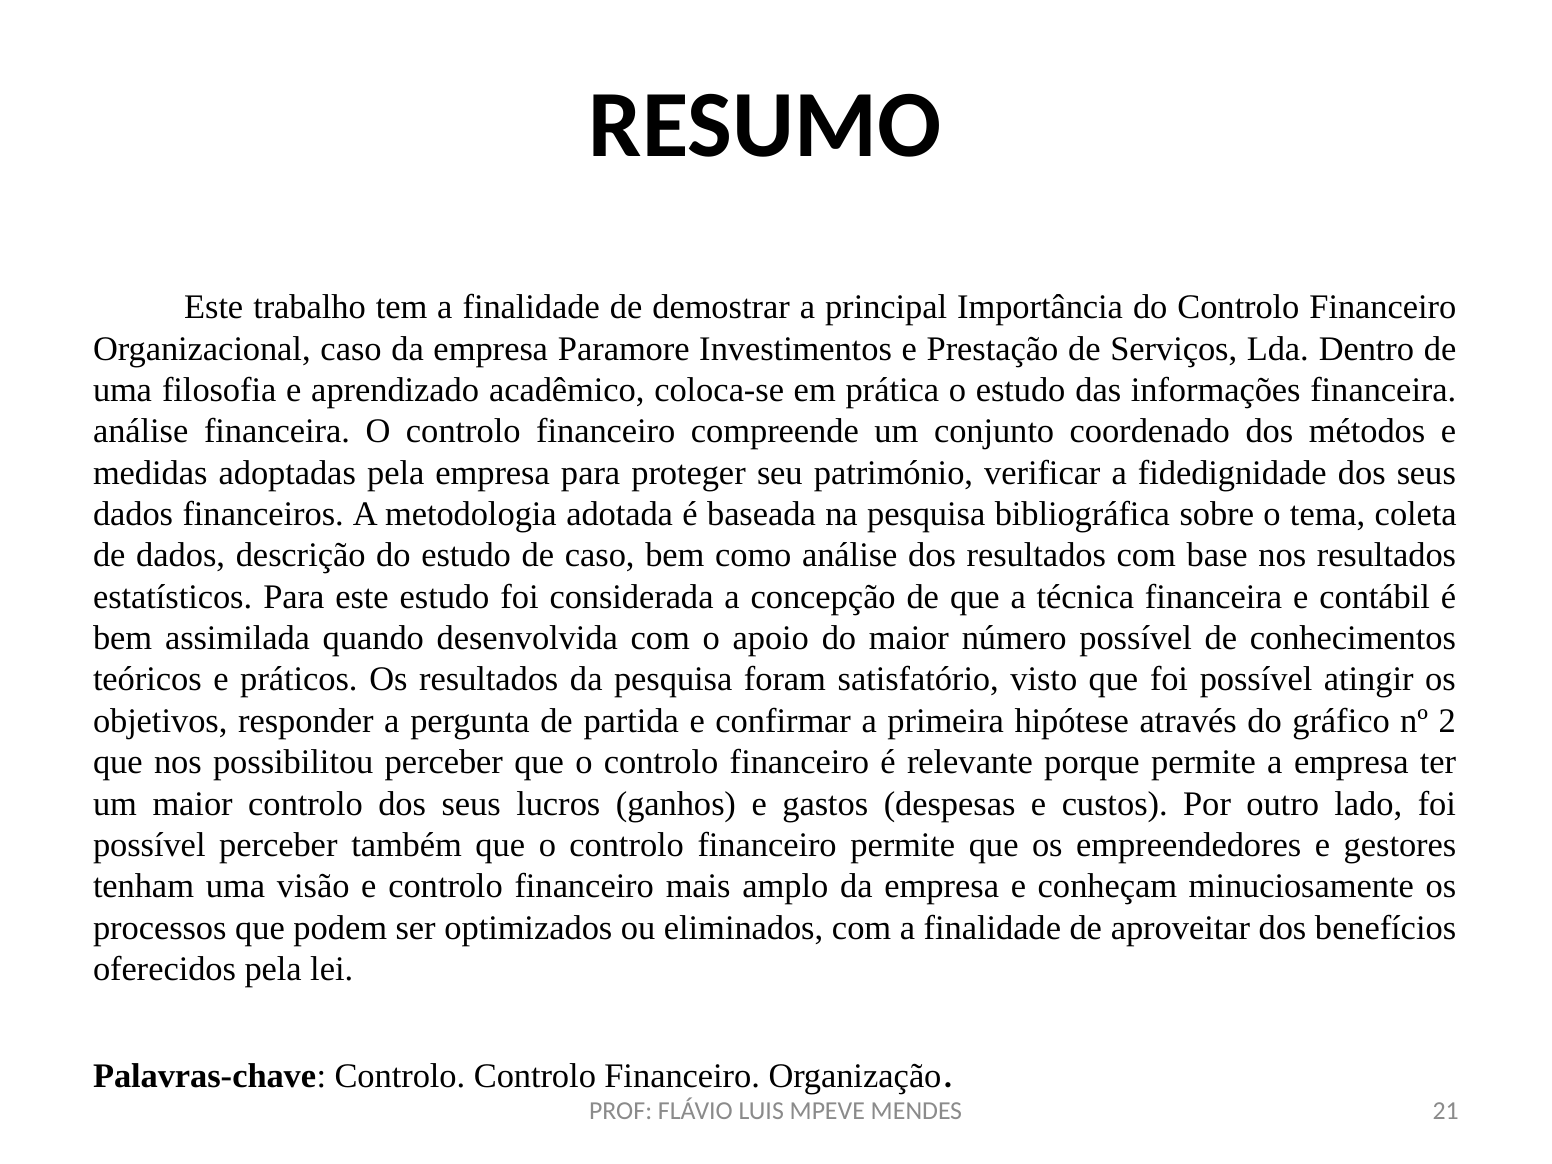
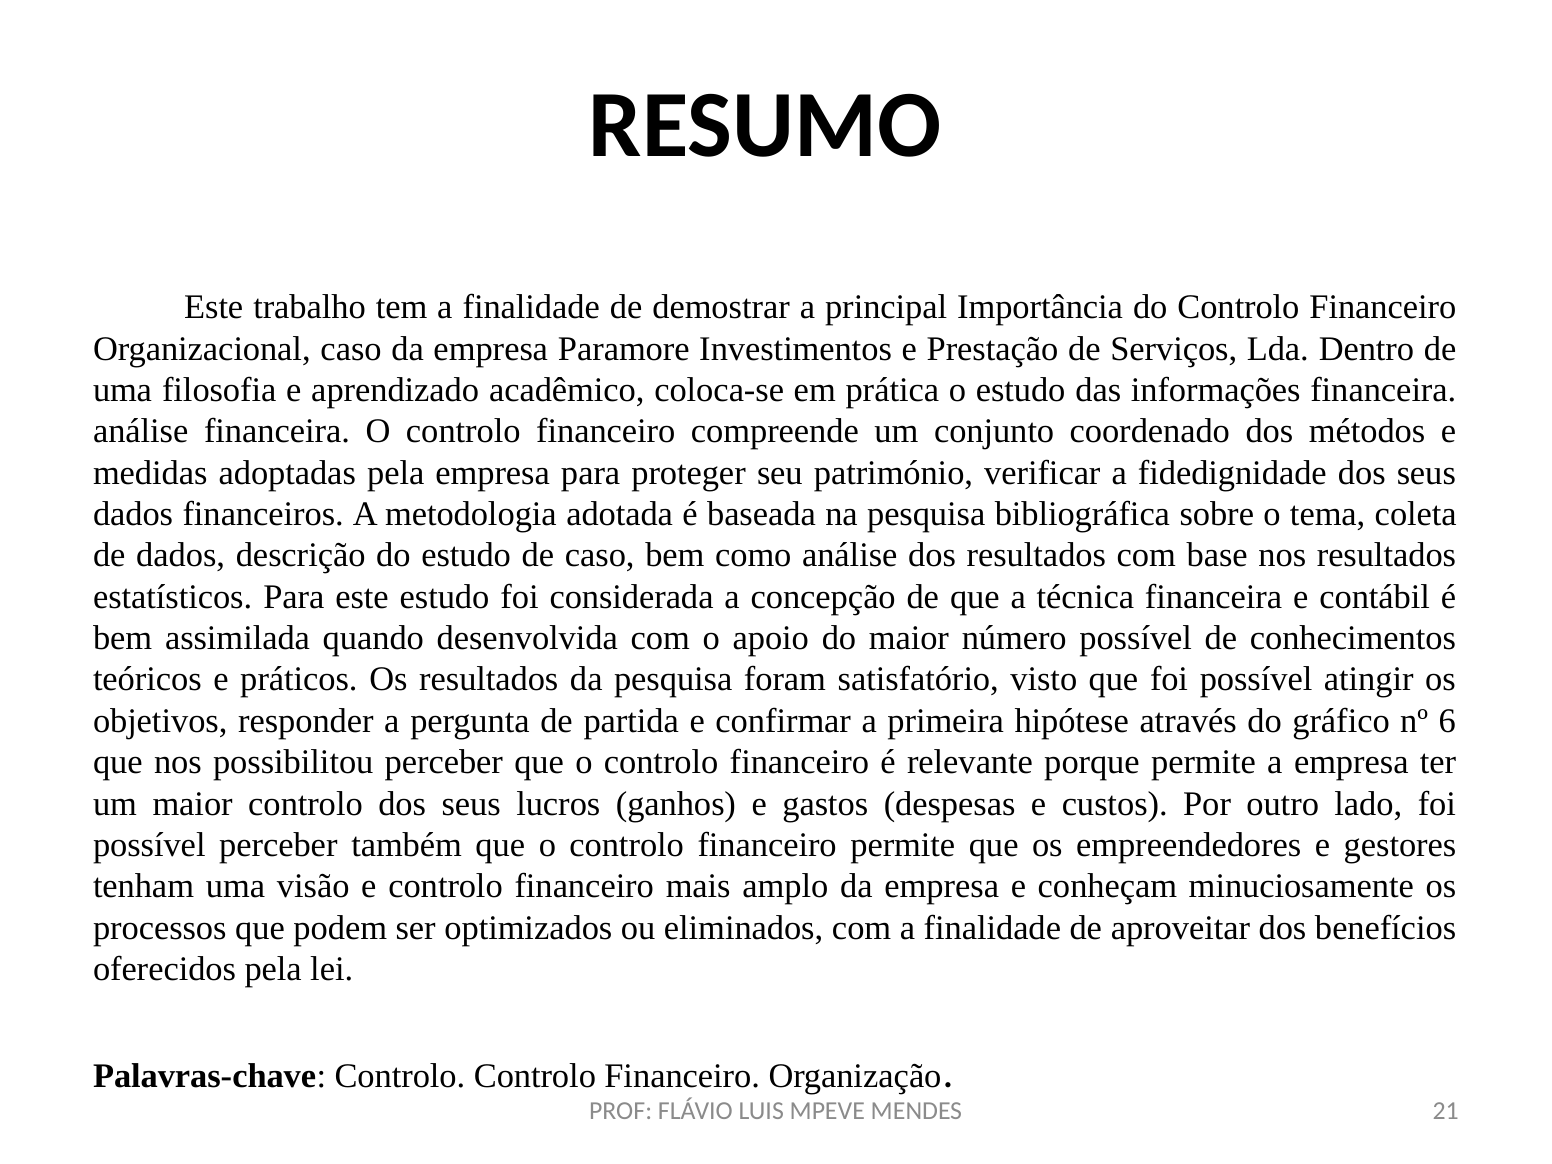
2: 2 -> 6
